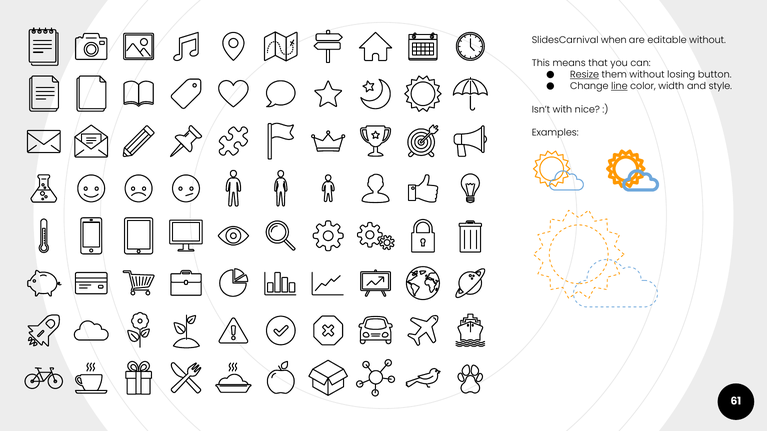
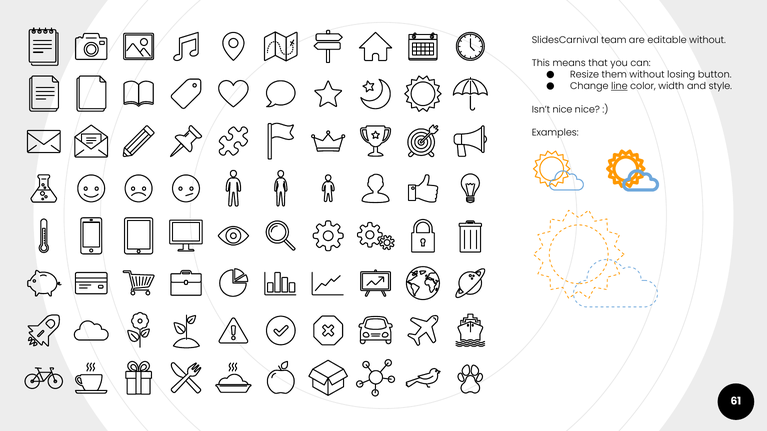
when: when -> team
Resize underline: present -> none
Isn’t with: with -> nice
